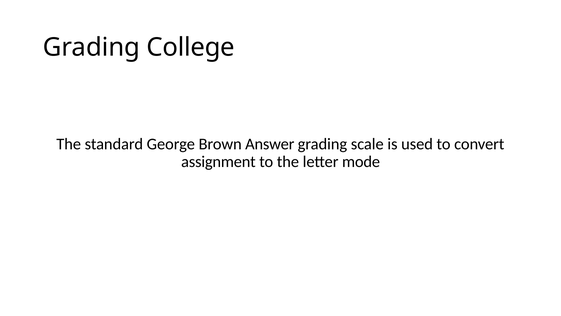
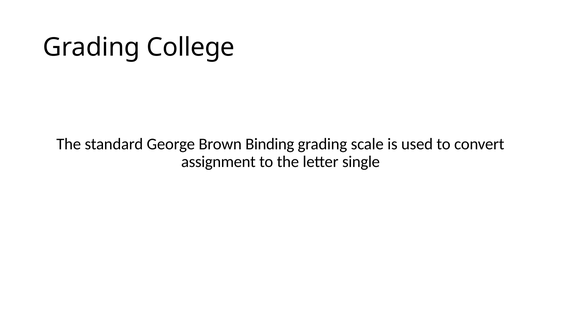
Answer: Answer -> Binding
mode: mode -> single
